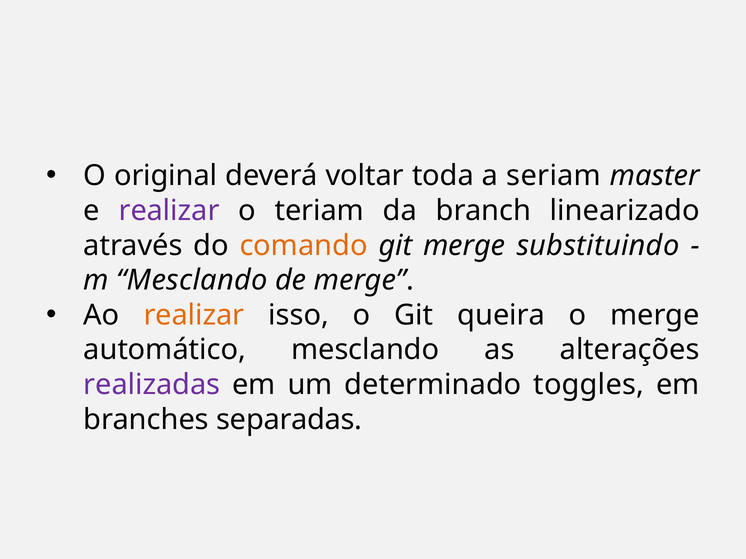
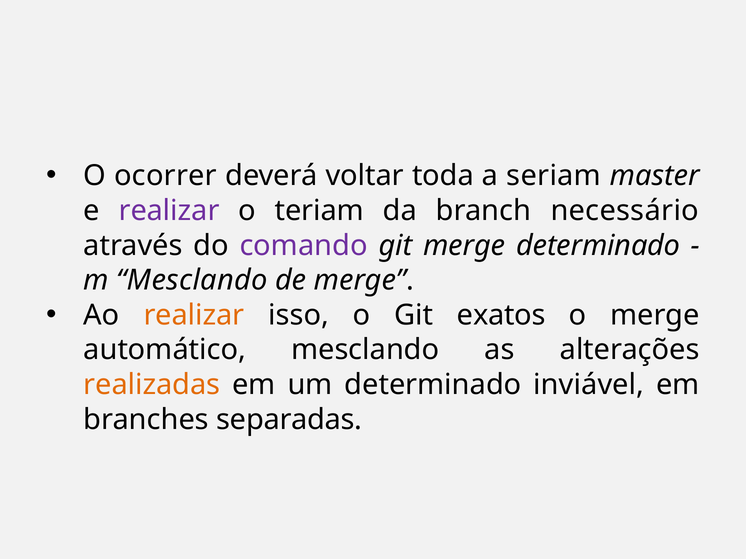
original: original -> ocorrer
linearizado: linearizado -> necessário
comando colour: orange -> purple
merge substituindo: substituindo -> determinado
queira: queira -> exatos
realizadas colour: purple -> orange
toggles: toggles -> inviável
